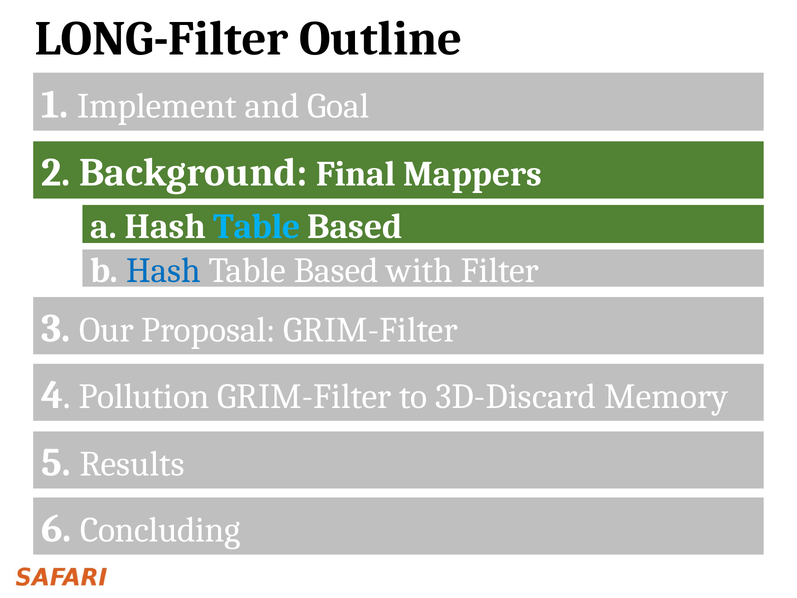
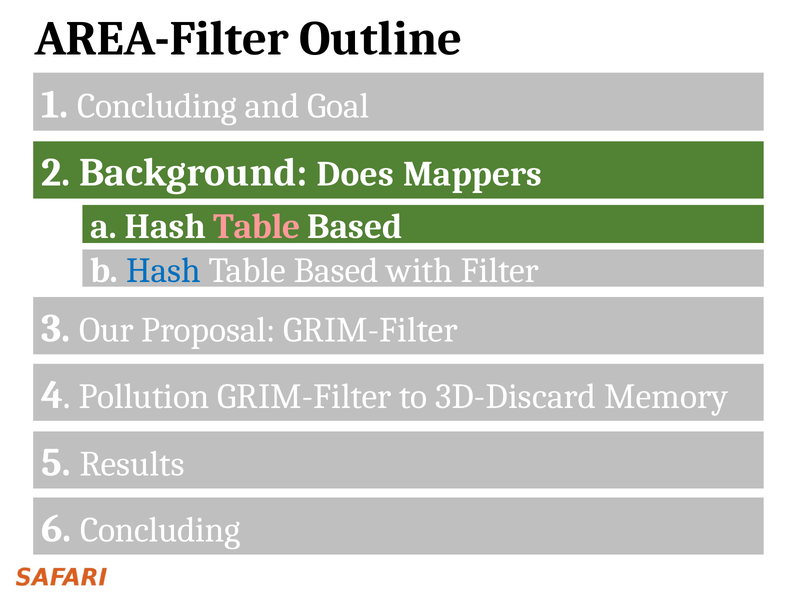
LONG-Filter: LONG-Filter -> AREA-Filter
1 Implement: Implement -> Concluding
Final: Final -> Does
Table at (257, 226) colour: light blue -> pink
